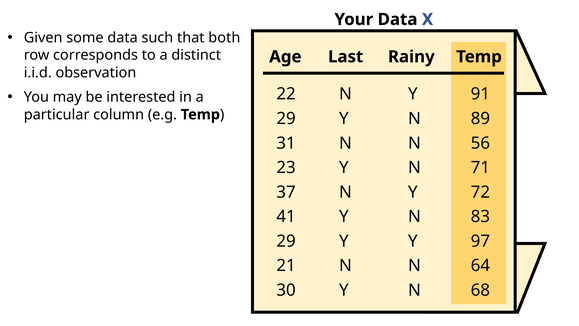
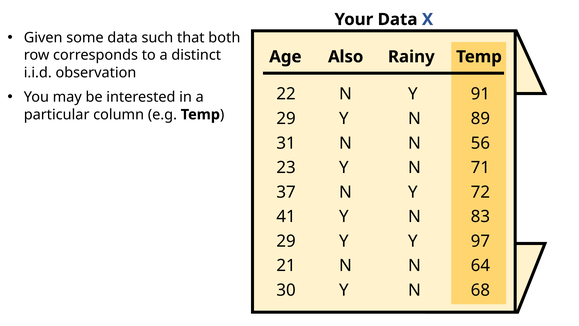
Last: Last -> Also
